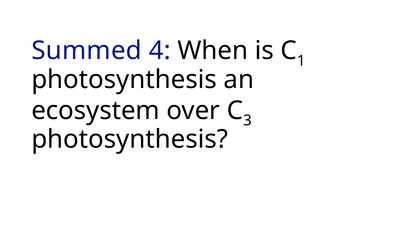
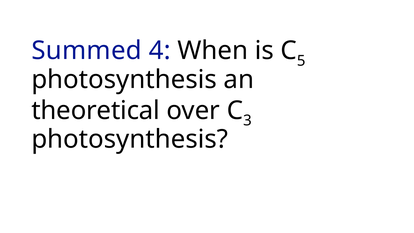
1: 1 -> 5
ecosystem: ecosystem -> theoretical
